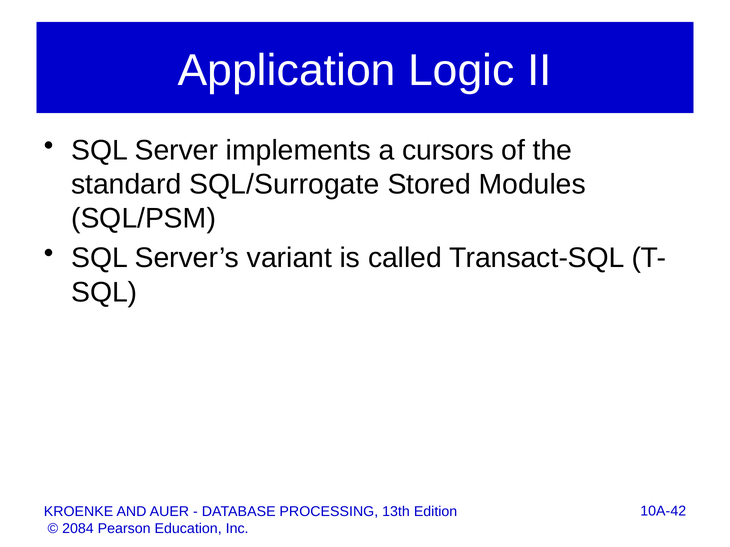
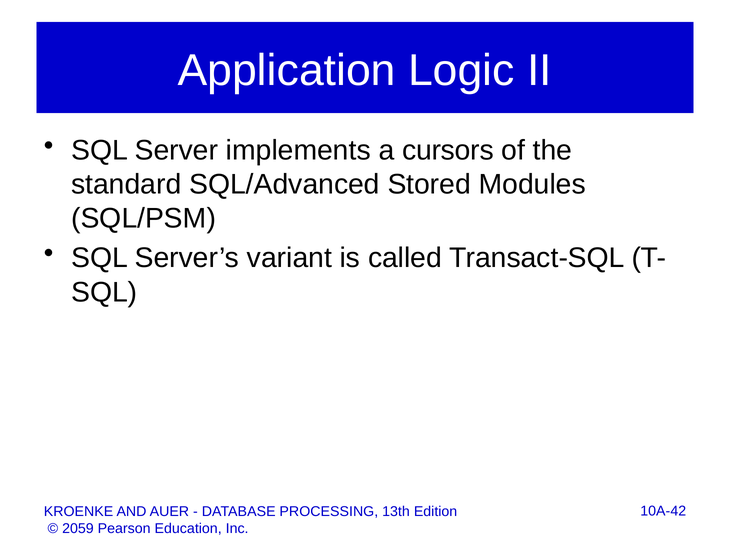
SQL/Surrogate: SQL/Surrogate -> SQL/Advanced
2084: 2084 -> 2059
